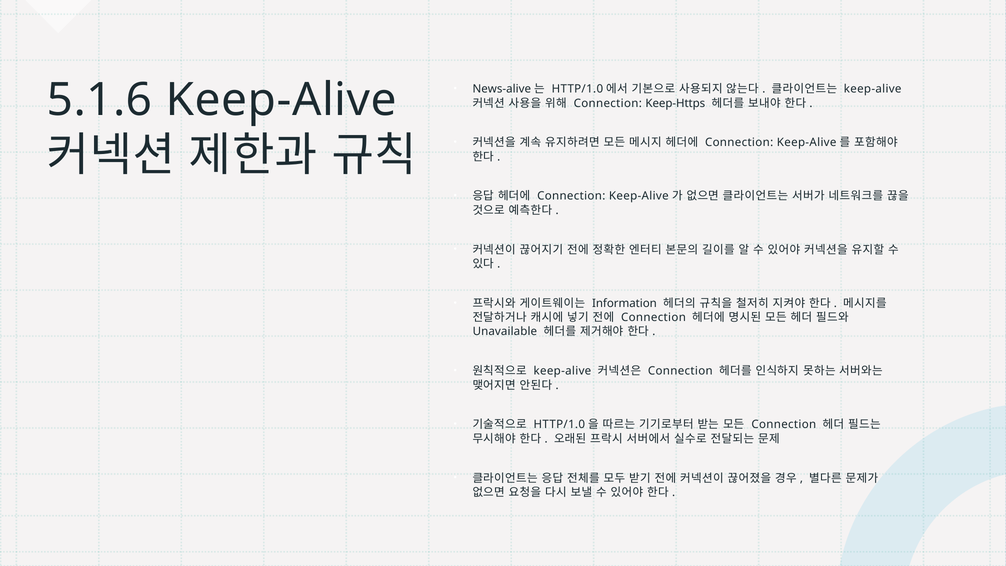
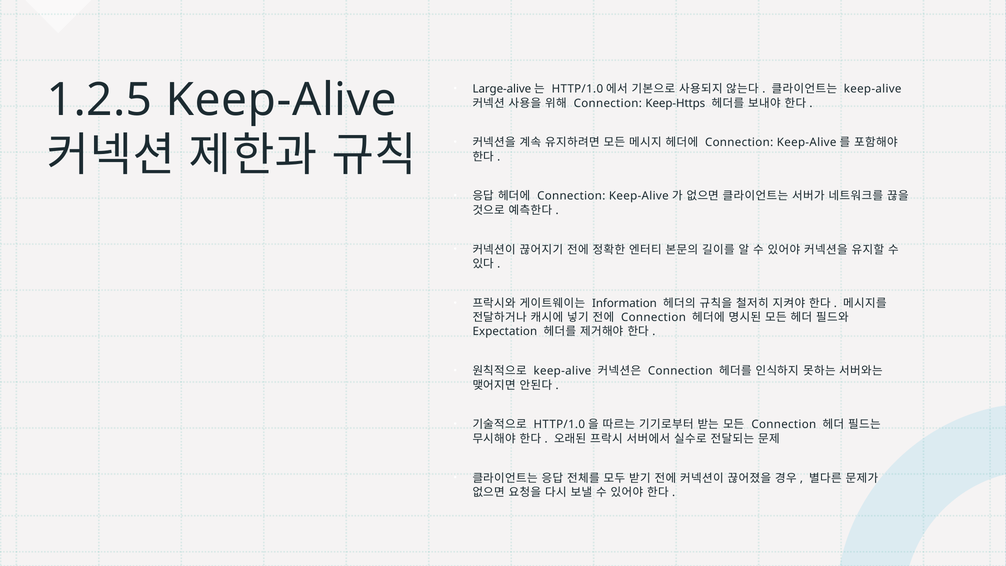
News-alive: News-alive -> Large-alive
5.1.6: 5.1.6 -> 1.2.5
Unavailable: Unavailable -> Expectation
